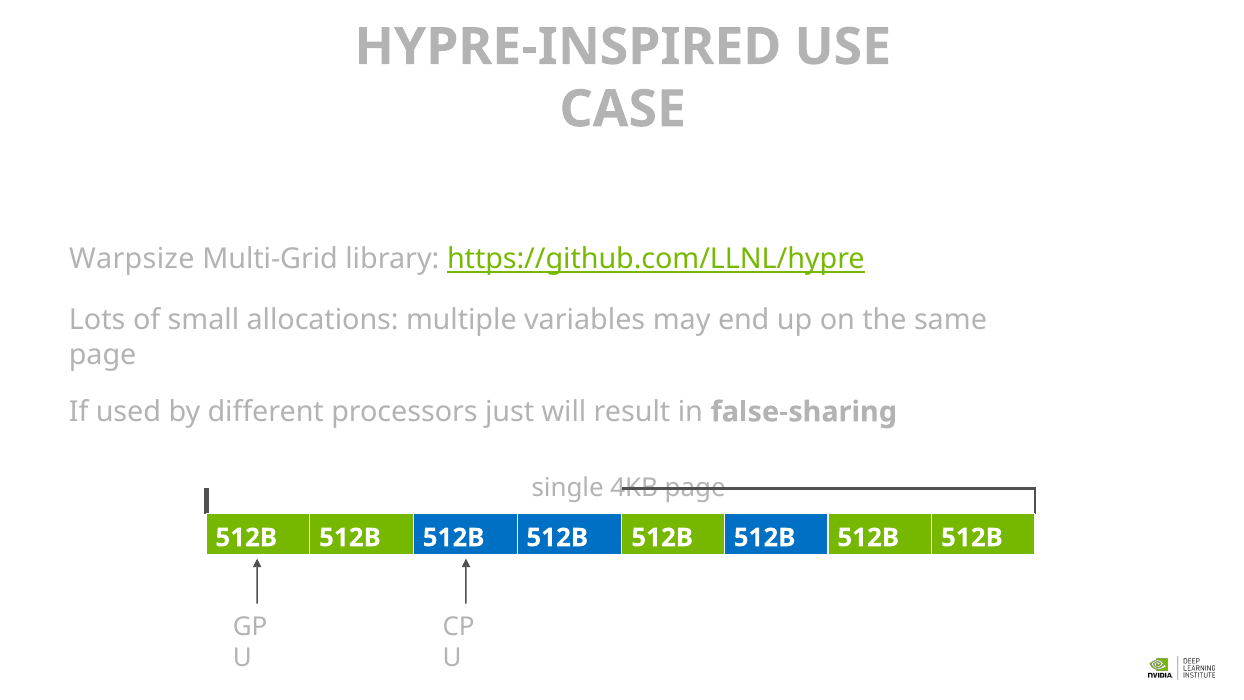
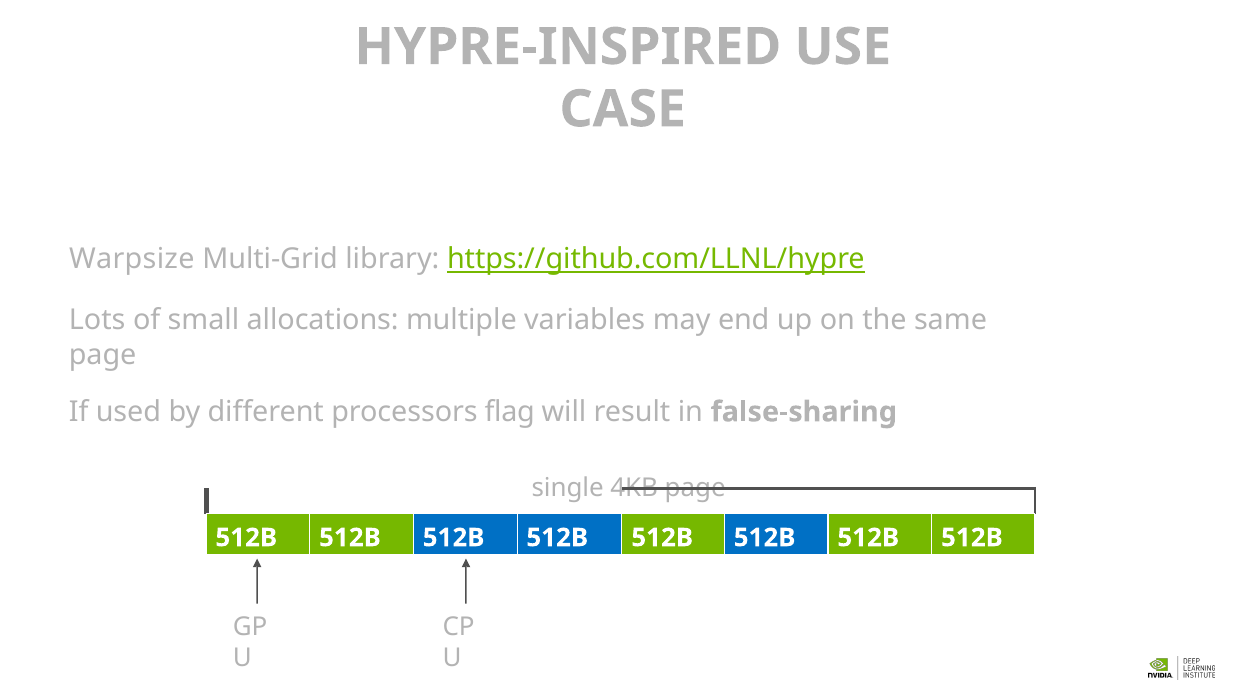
just: just -> flag
